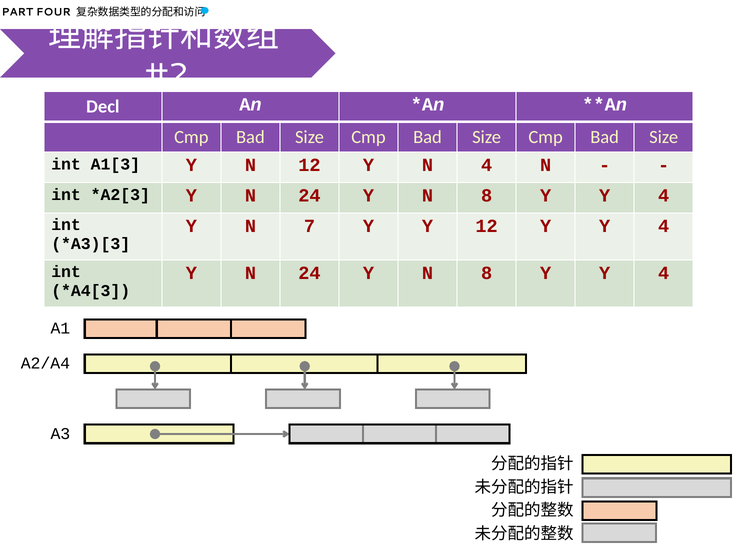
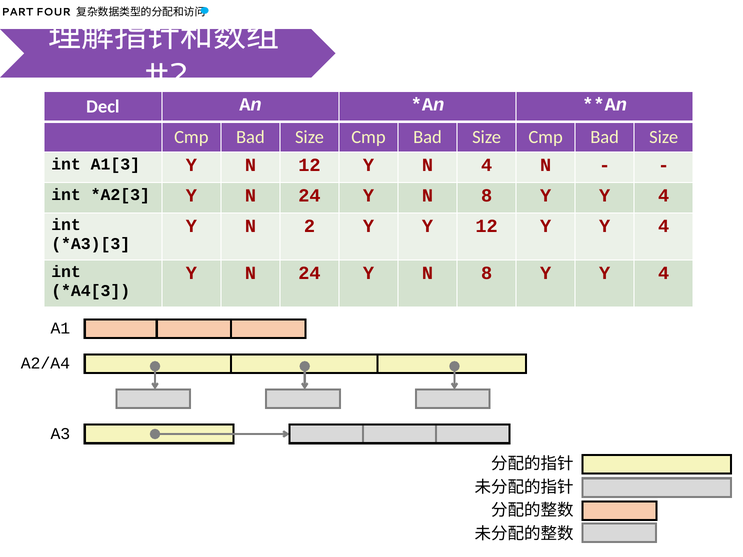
7: 7 -> 2
